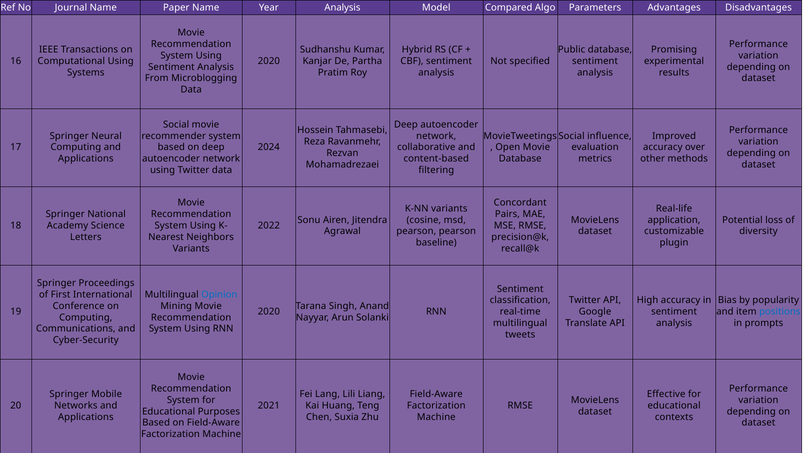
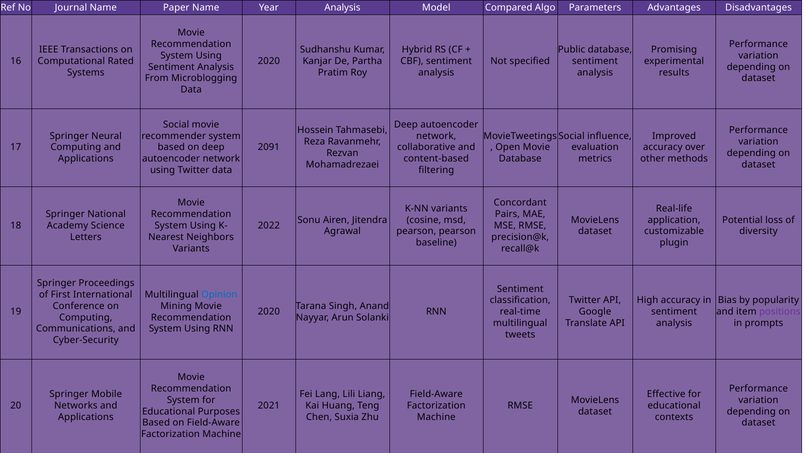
Computational Using: Using -> Rated
2024: 2024 -> 2091
positions colour: blue -> purple
